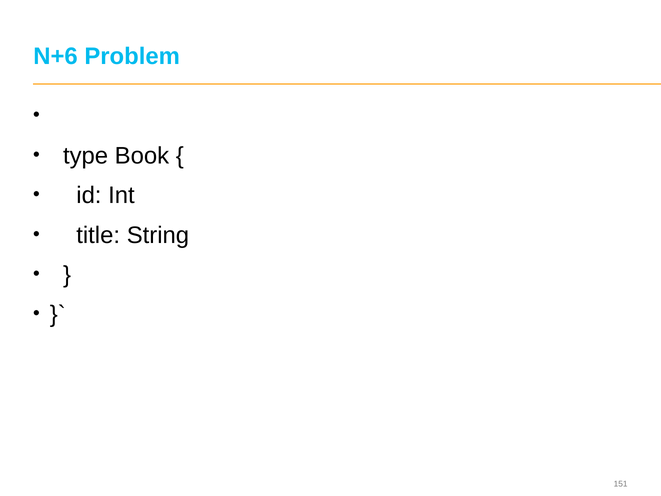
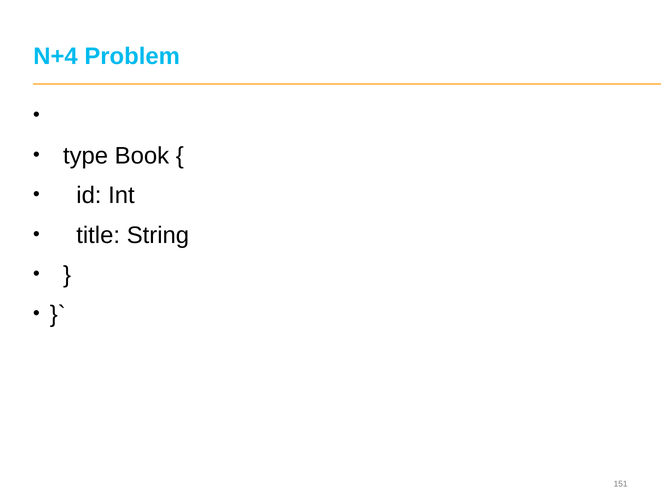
N+6: N+6 -> N+4
